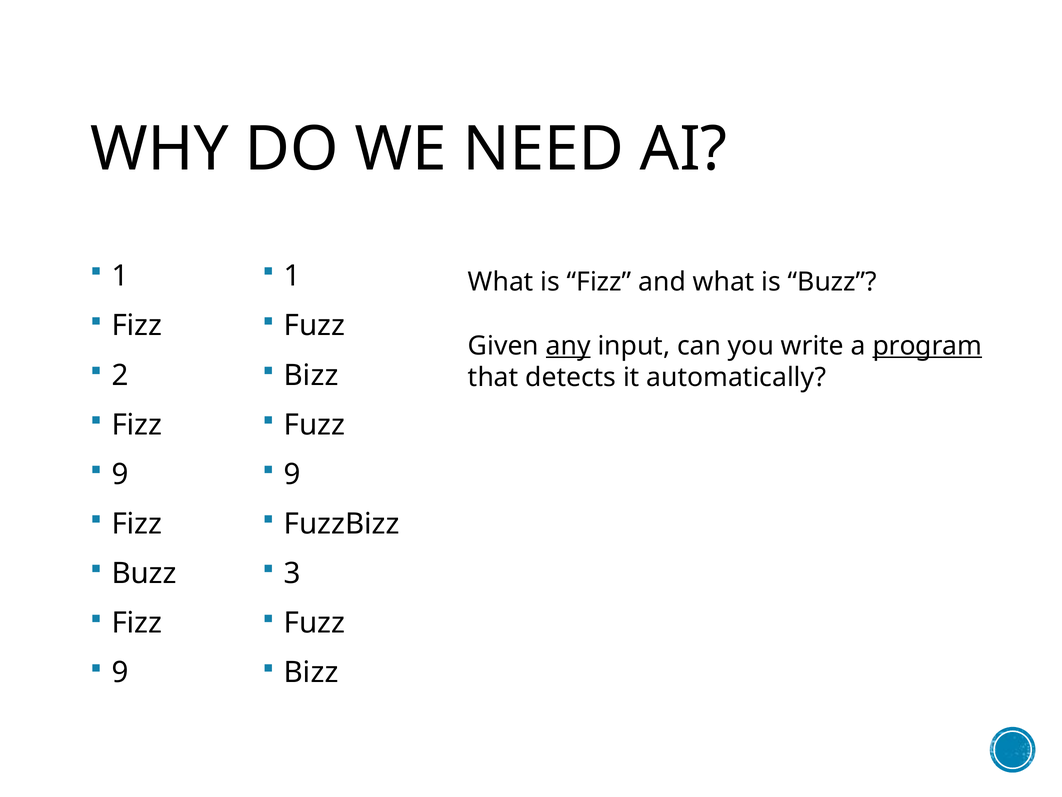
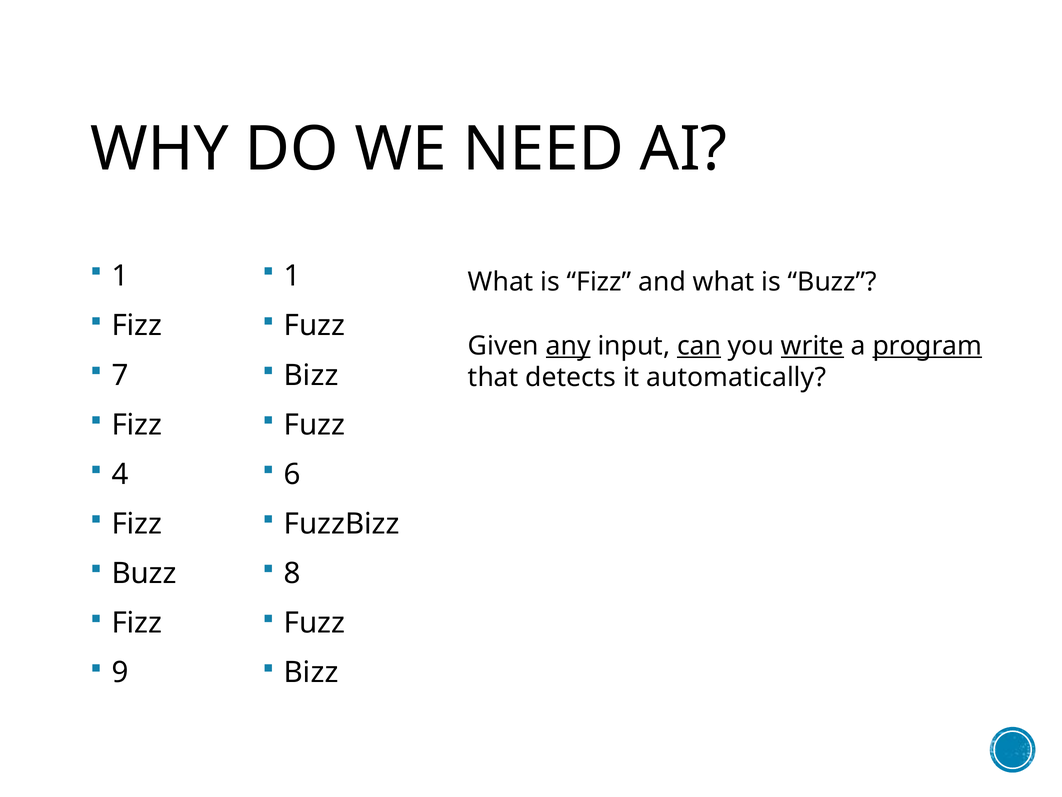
can underline: none -> present
write underline: none -> present
2: 2 -> 7
9 at (120, 474): 9 -> 4
9 at (292, 474): 9 -> 6
3: 3 -> 8
